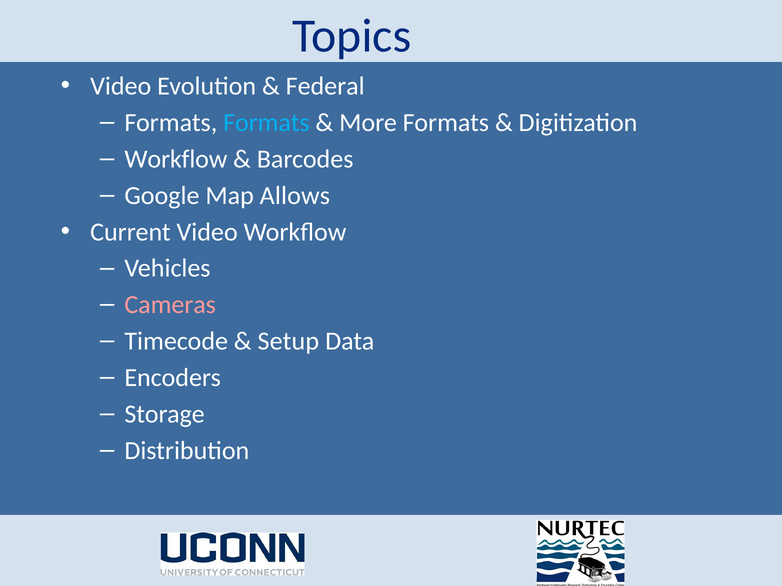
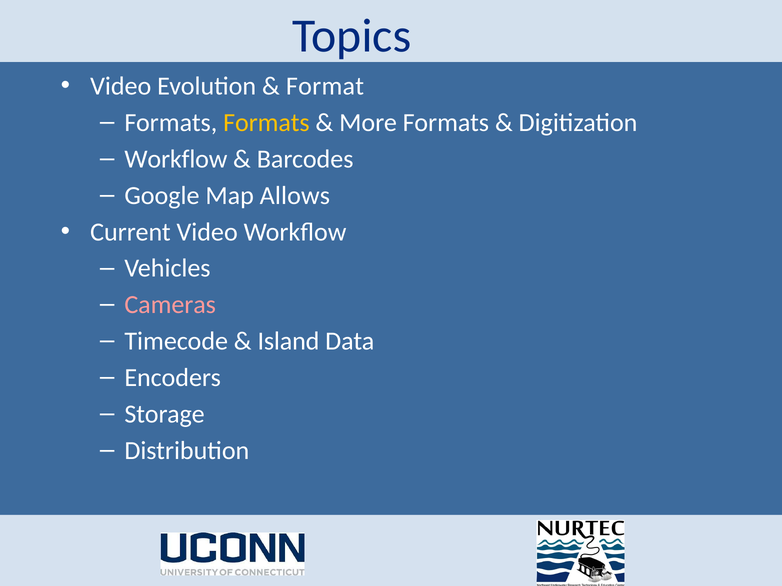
Federal: Federal -> Format
Formats at (266, 123) colour: light blue -> yellow
Setup: Setup -> Island
